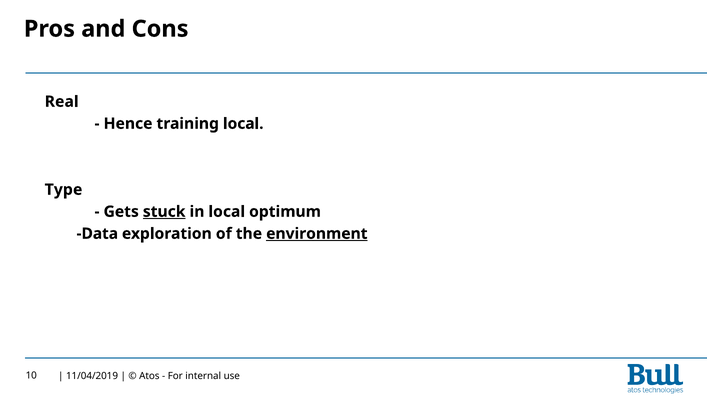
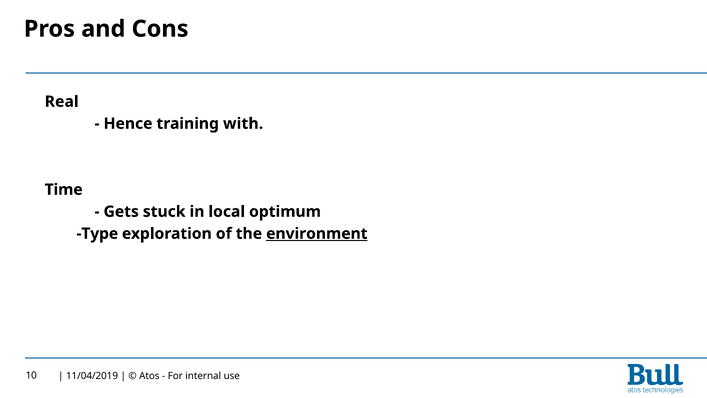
training local: local -> with
Type: Type -> Time
stuck underline: present -> none
Data: Data -> Type
